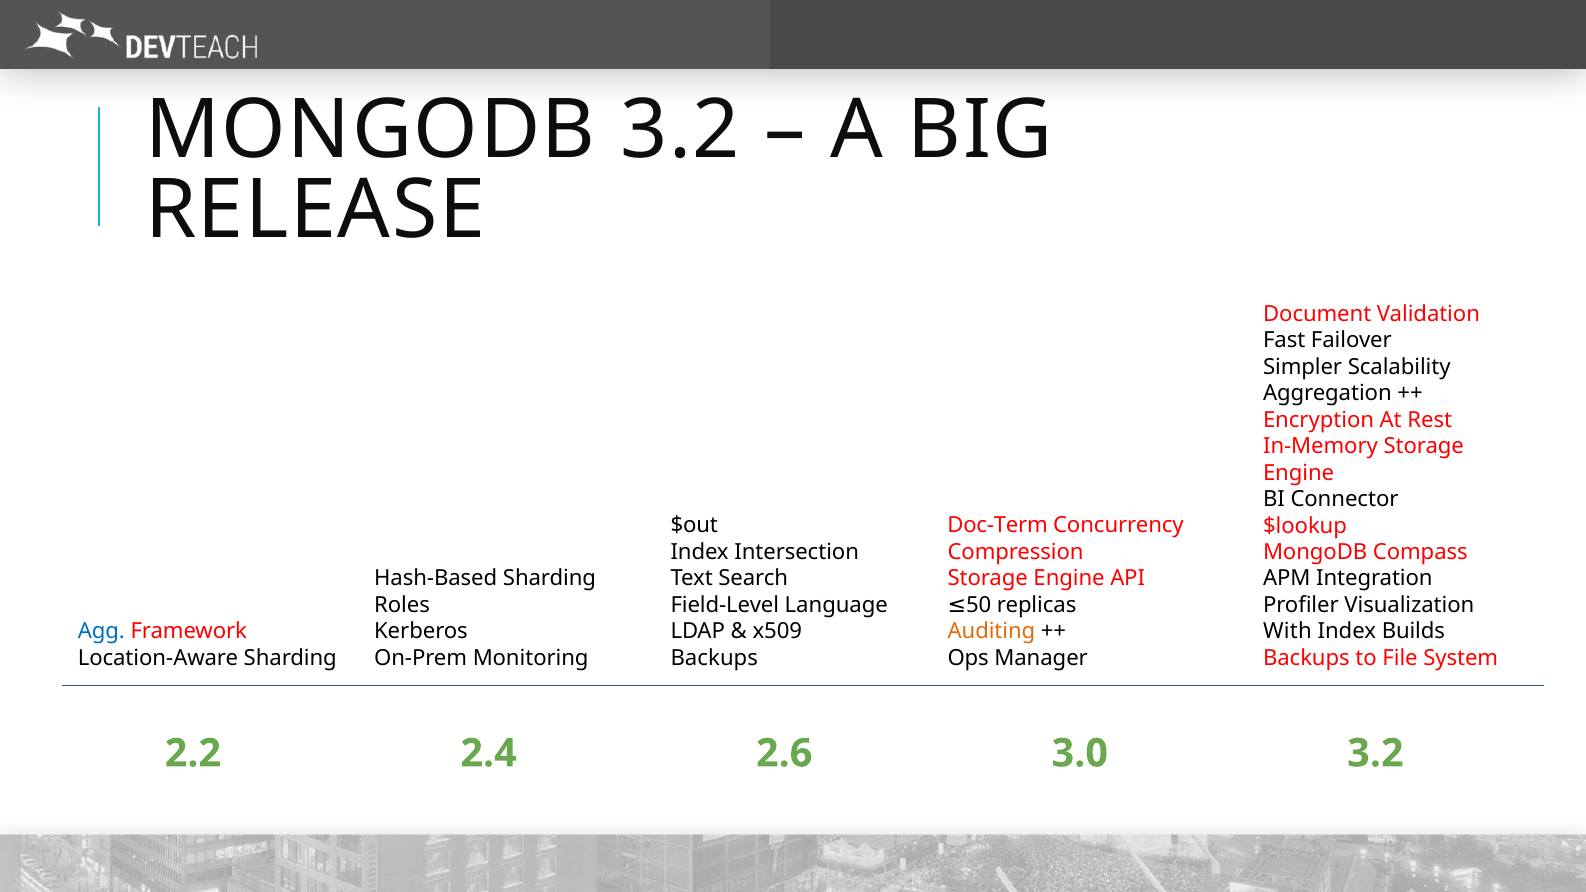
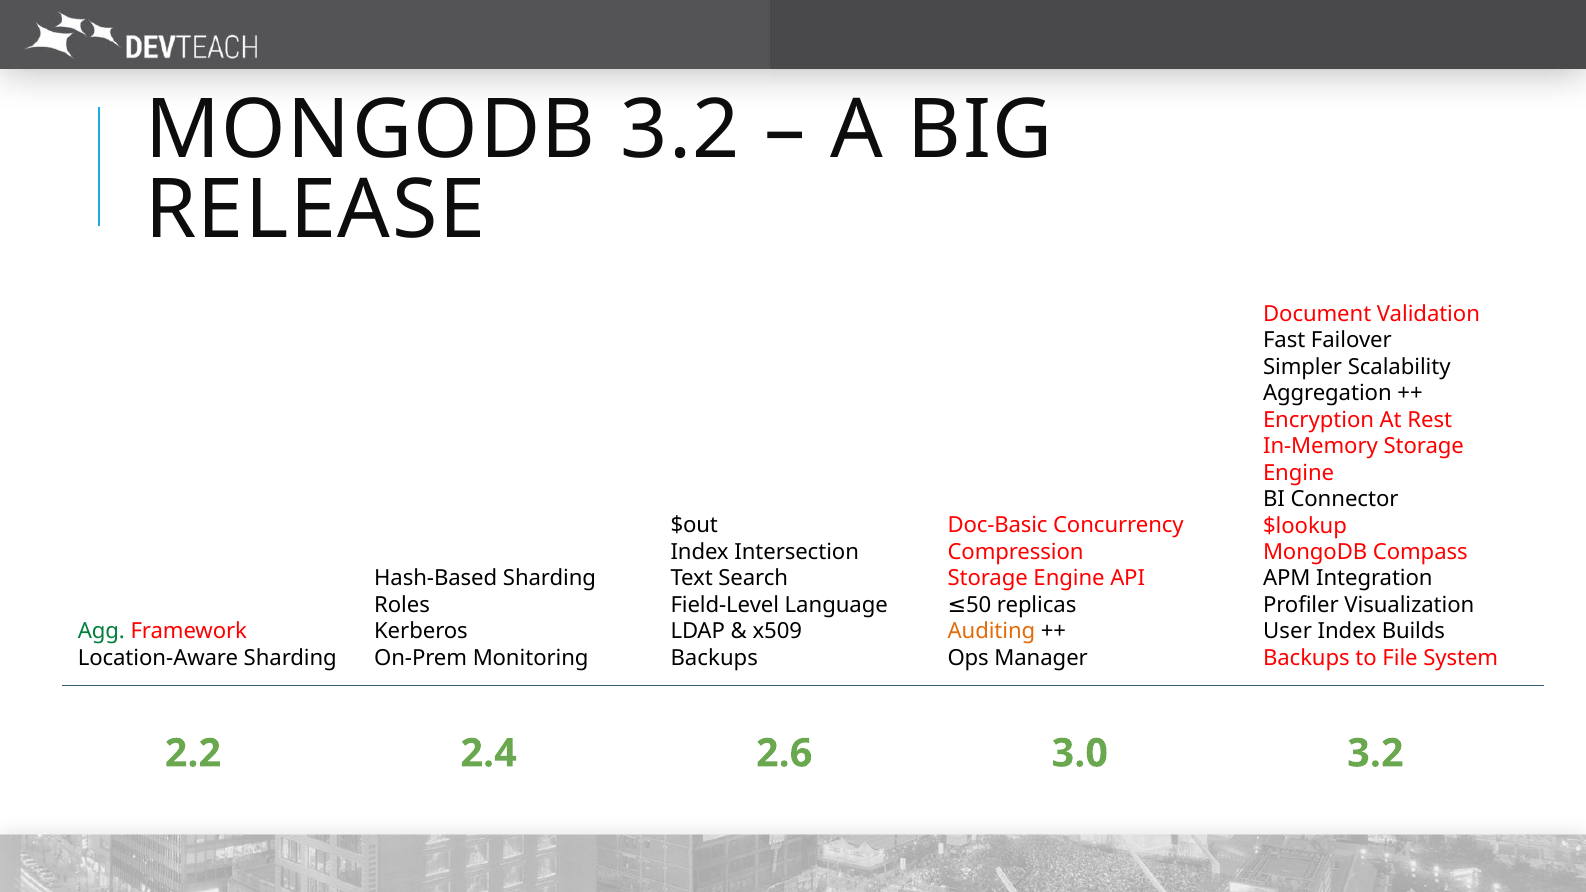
Doc-Term: Doc-Term -> Doc-Basic
Agg colour: blue -> green
With: With -> User
